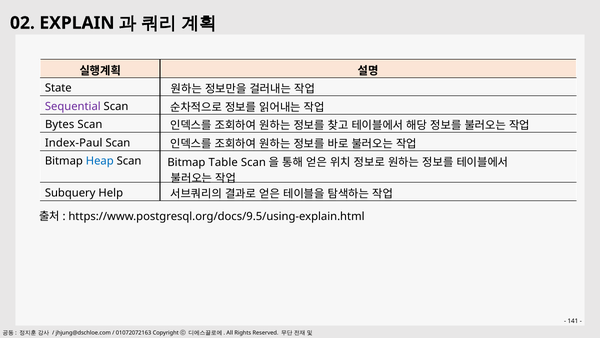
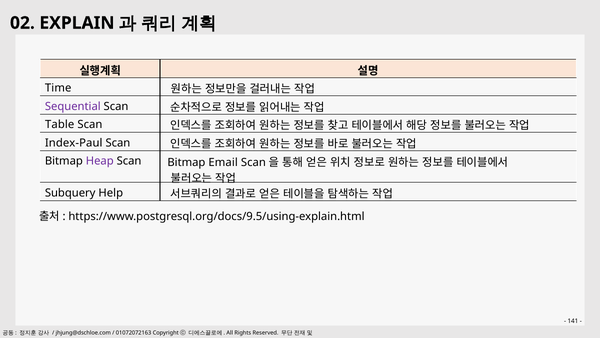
State: State -> Time
Bytes: Bytes -> Table
Heap colour: blue -> purple
Table: Table -> Email
